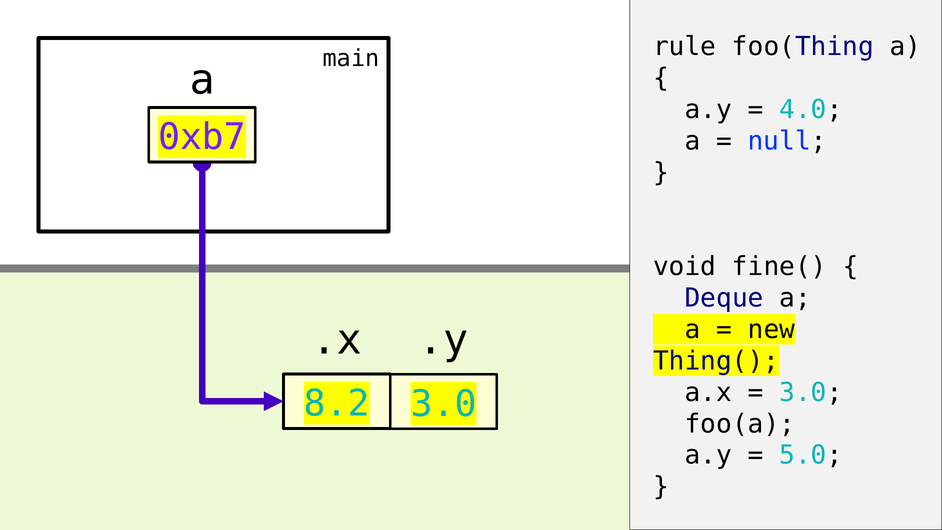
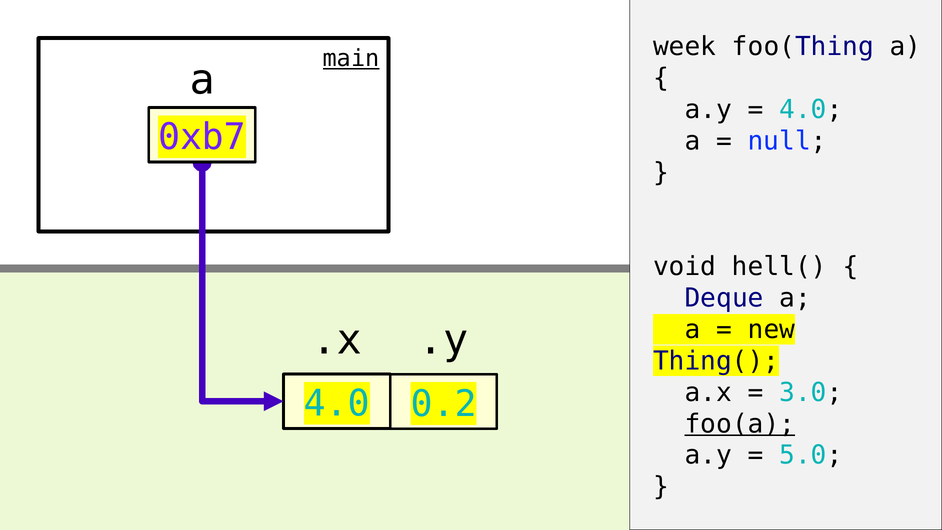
rule: rule -> week
main underline: none -> present
fine(: fine( -> hell(
8.2 at (337, 404): 8.2 -> 4.0
3.0 at (444, 404): 3.0 -> 0.2
foo(a underline: none -> present
